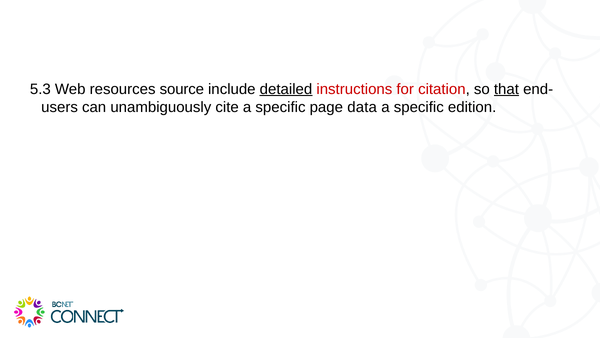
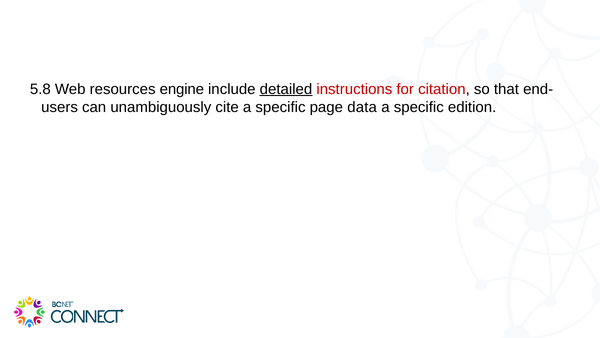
5.3: 5.3 -> 5.8
source: source -> engine
that underline: present -> none
